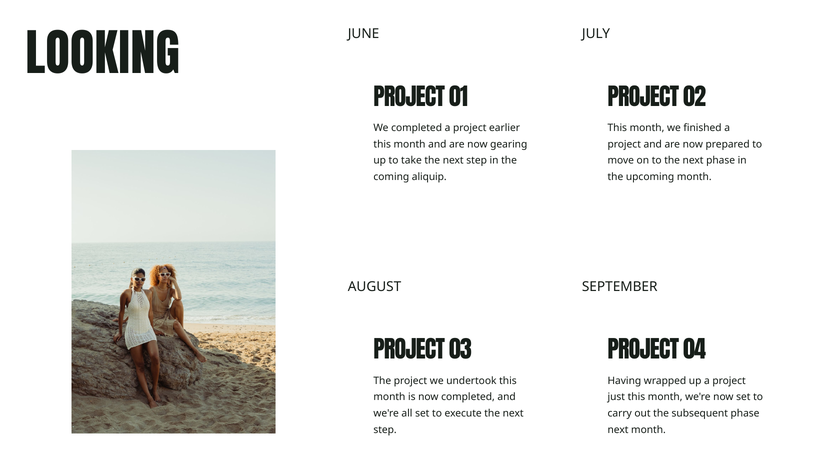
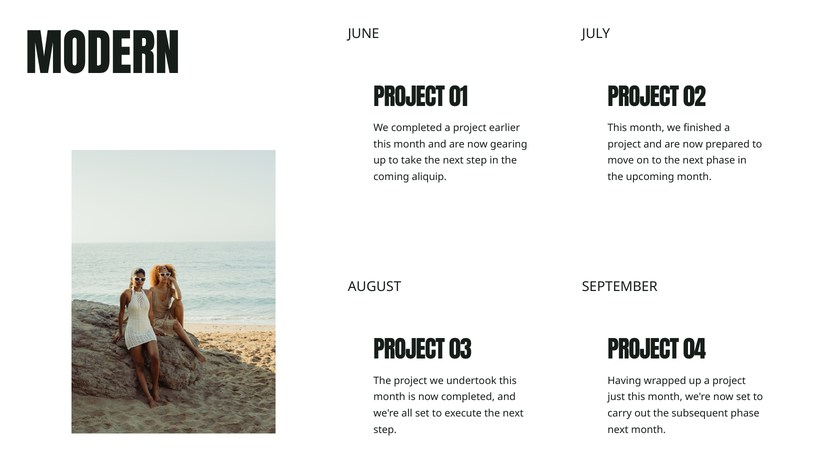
LOOKING: LOOKING -> MODERN
